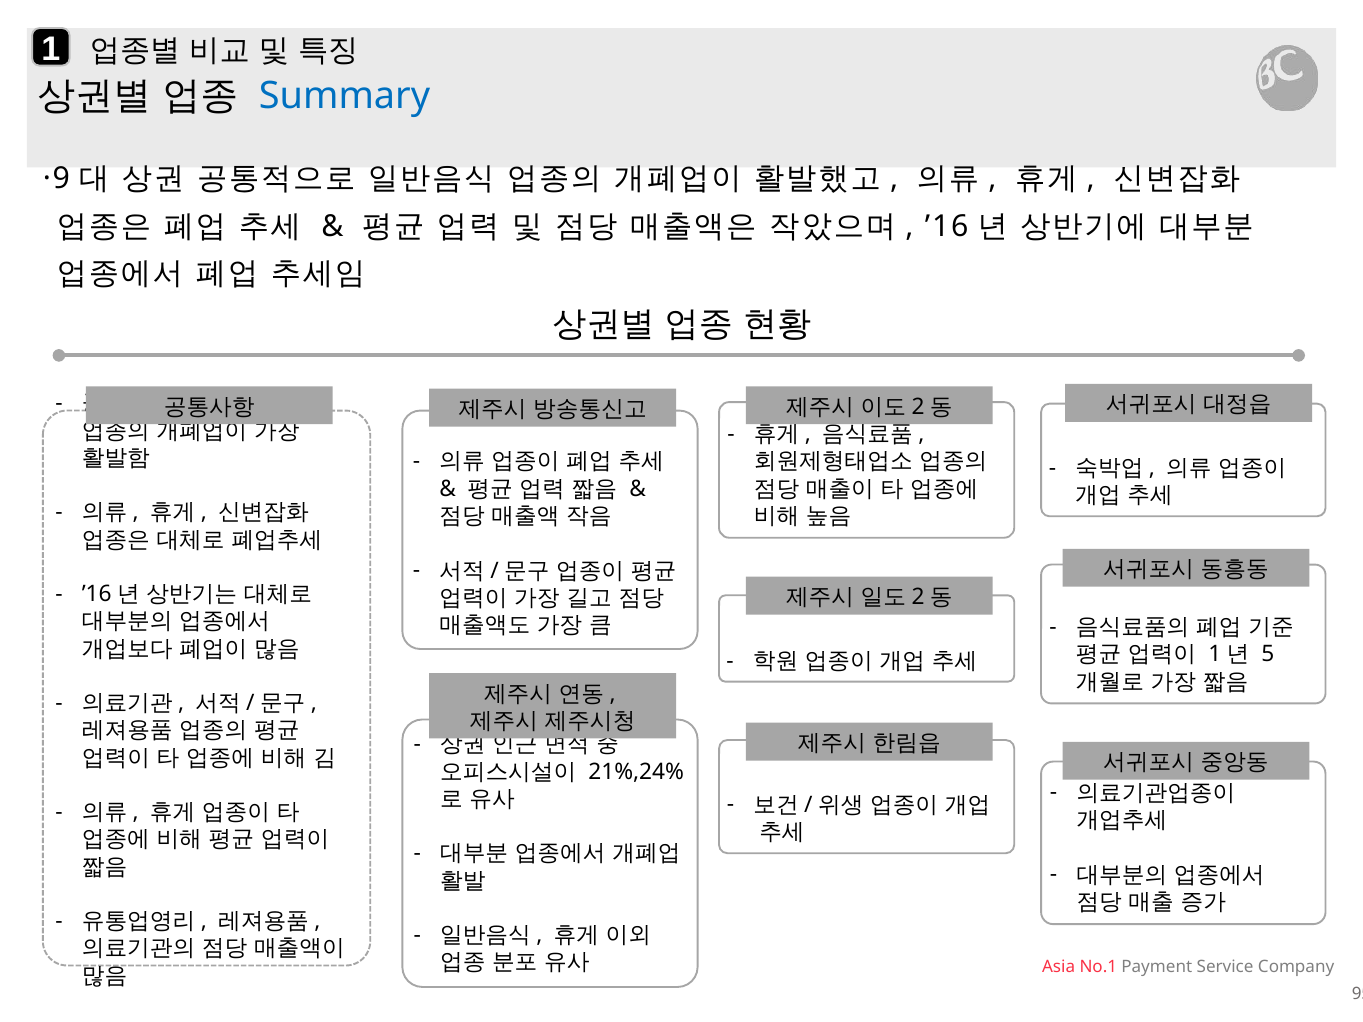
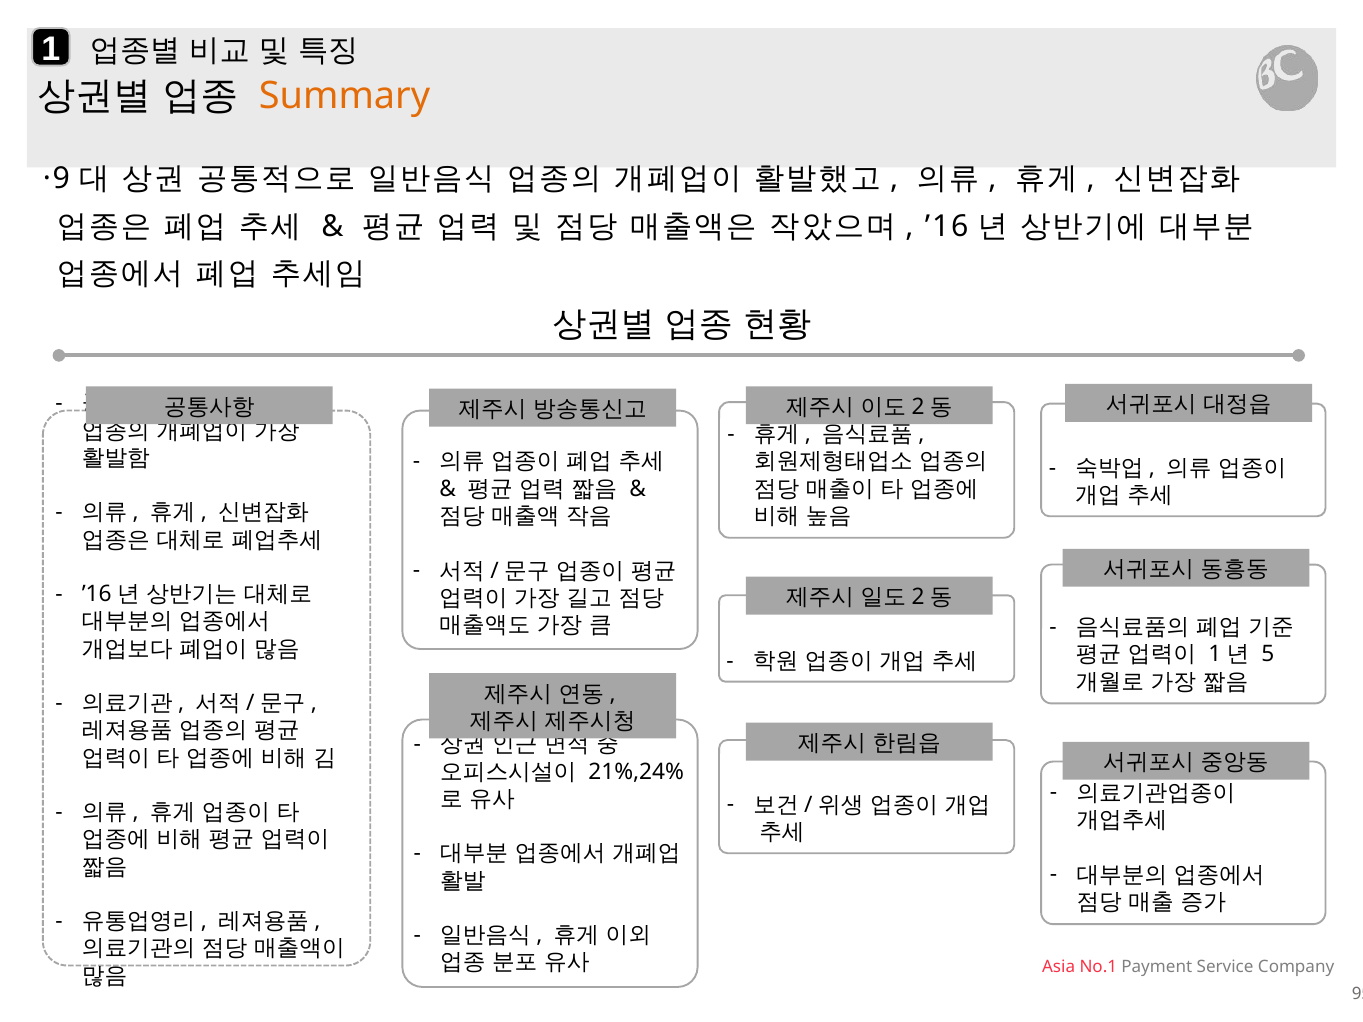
Summary colour: blue -> orange
